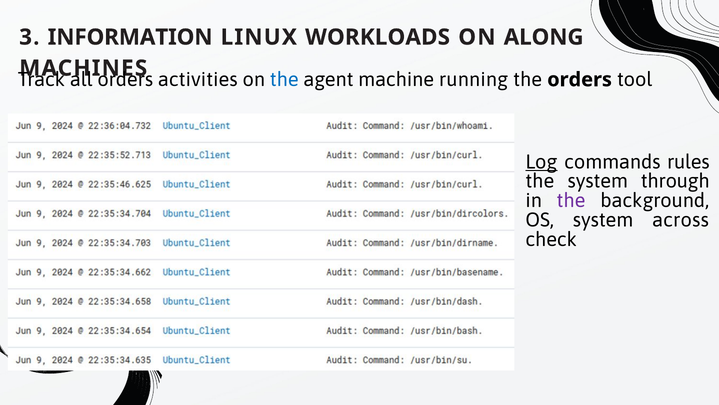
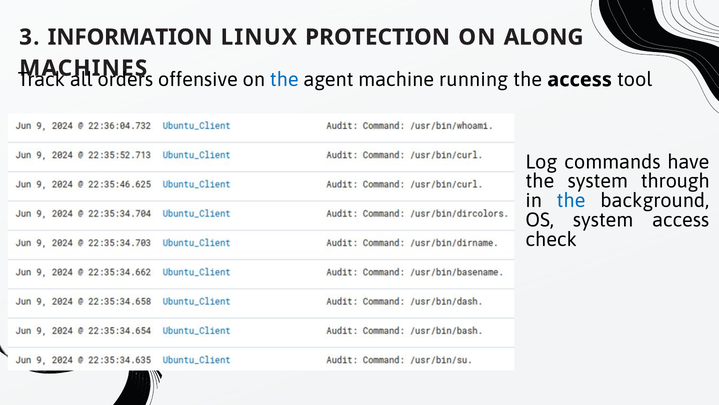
WORKLOADS: WORKLOADS -> PROTECTION
activities: activities -> offensive
the orders: orders -> access
Log underline: present -> none
rules: rules -> have
the at (571, 201) colour: purple -> blue
system across: across -> access
